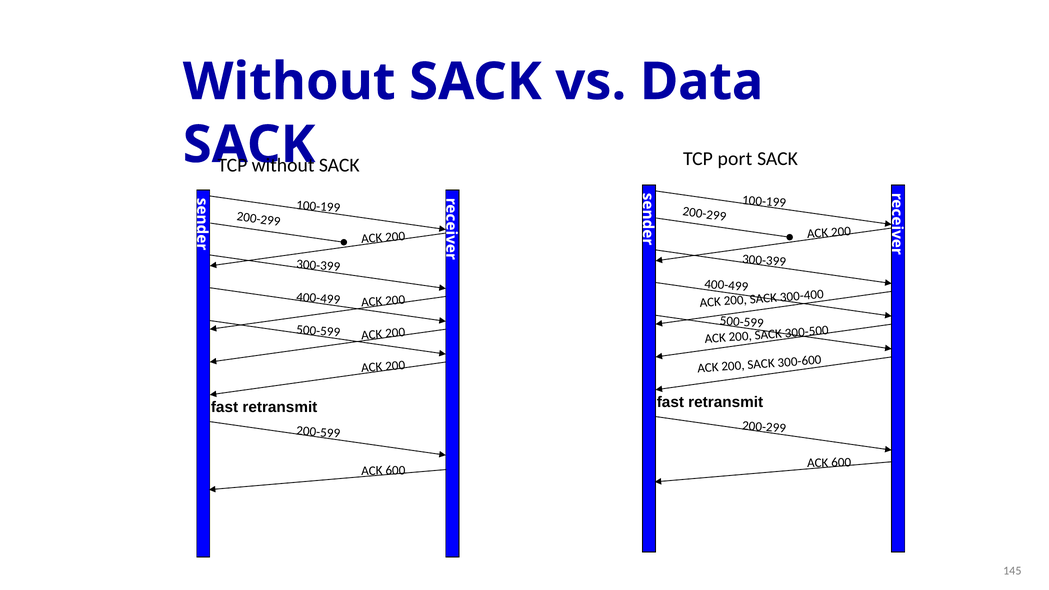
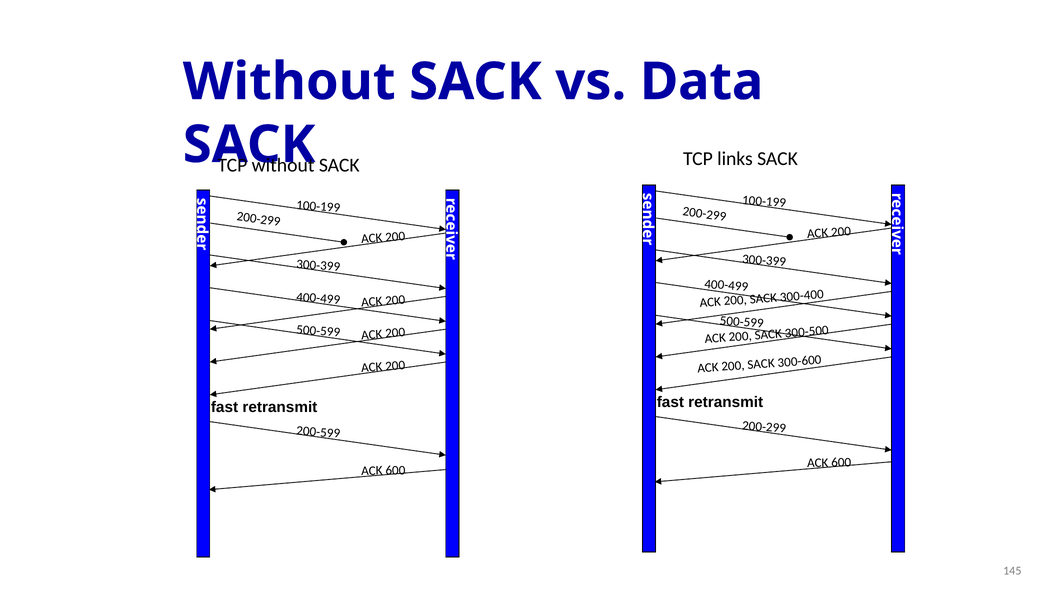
port: port -> links
